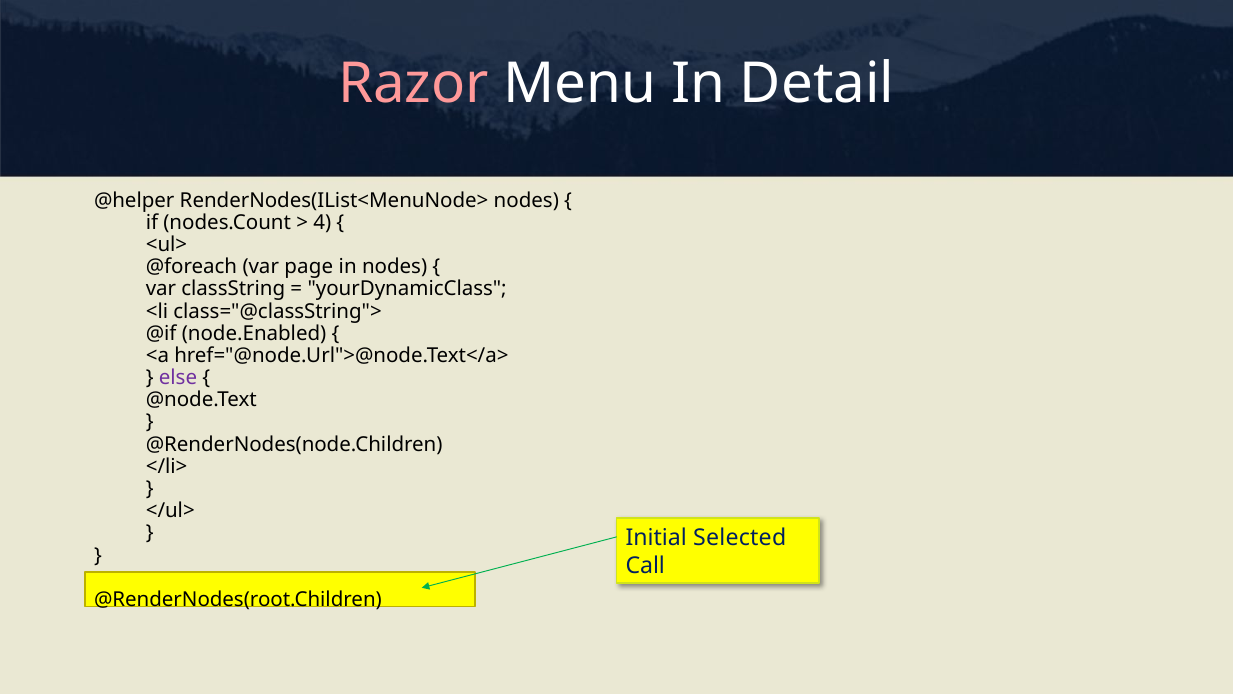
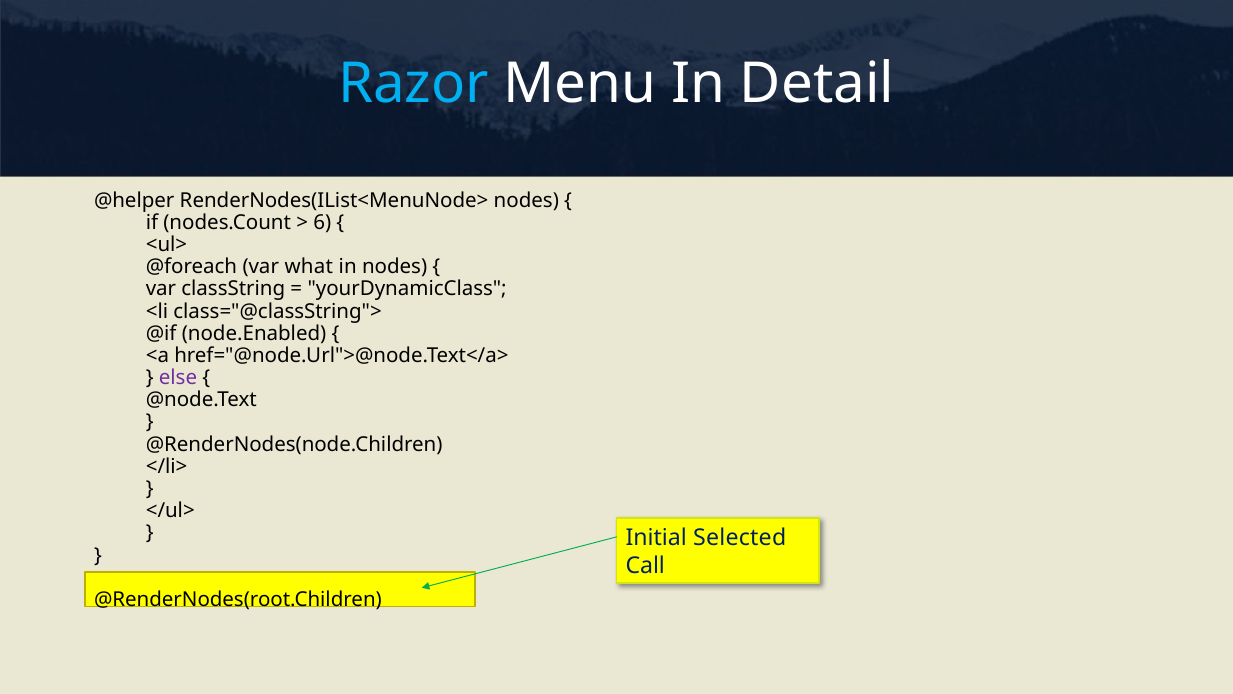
Razor colour: pink -> light blue
4: 4 -> 6
page: page -> what
